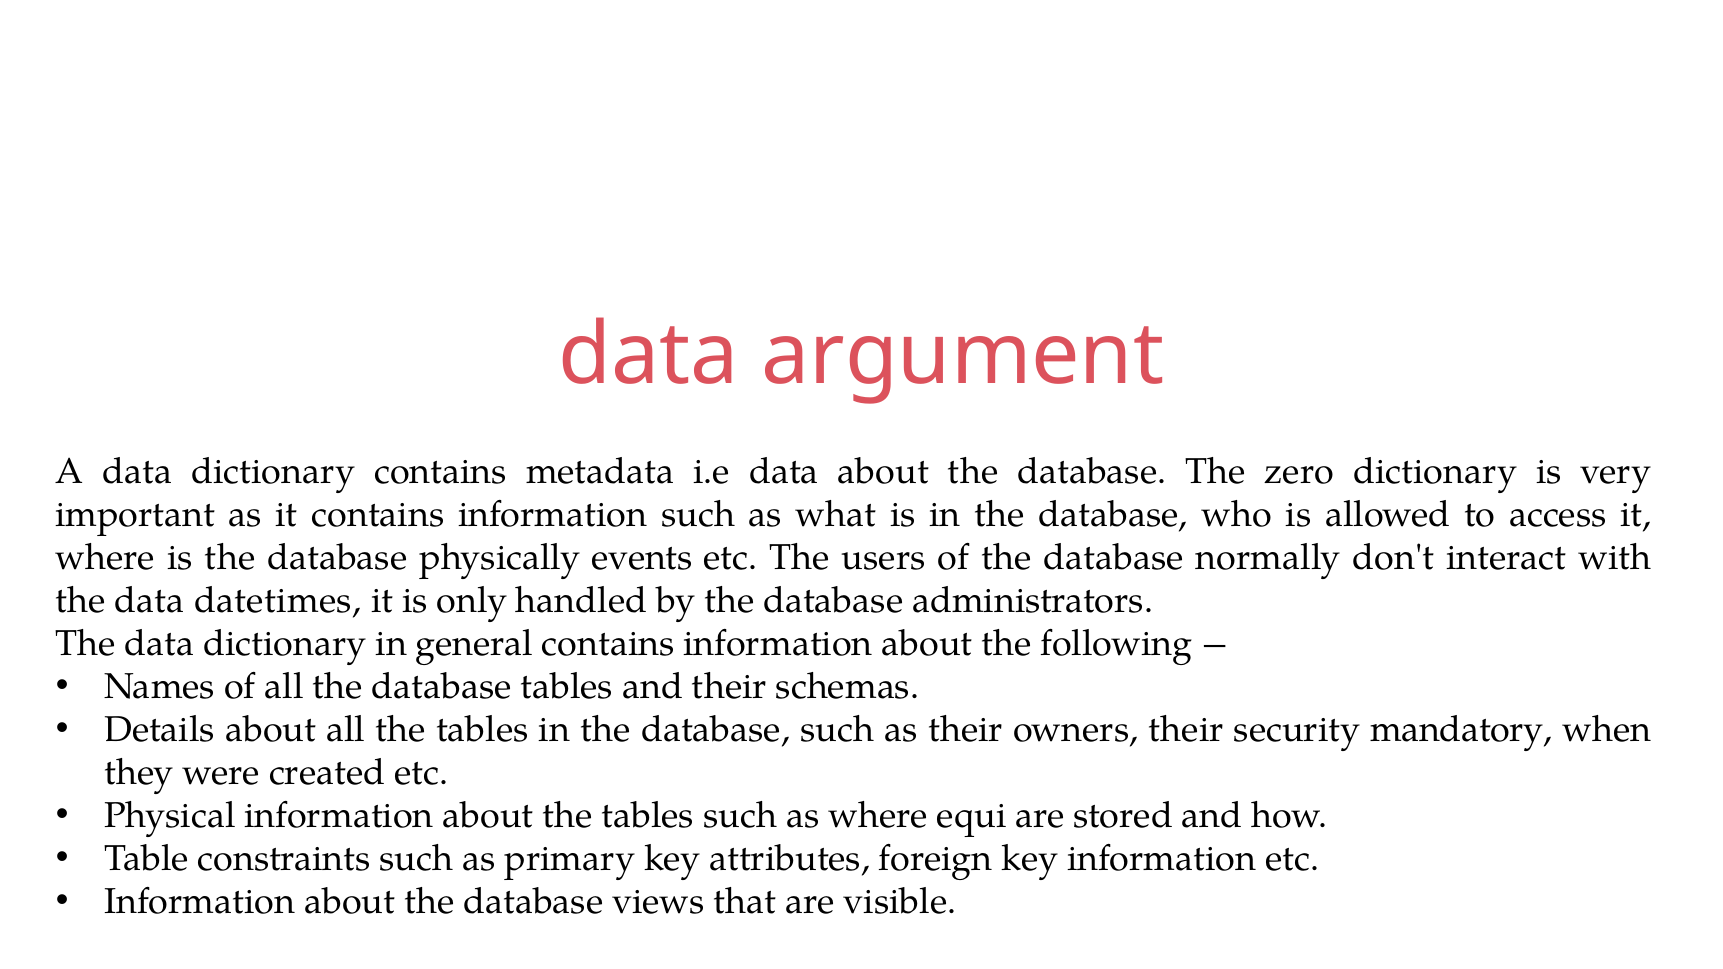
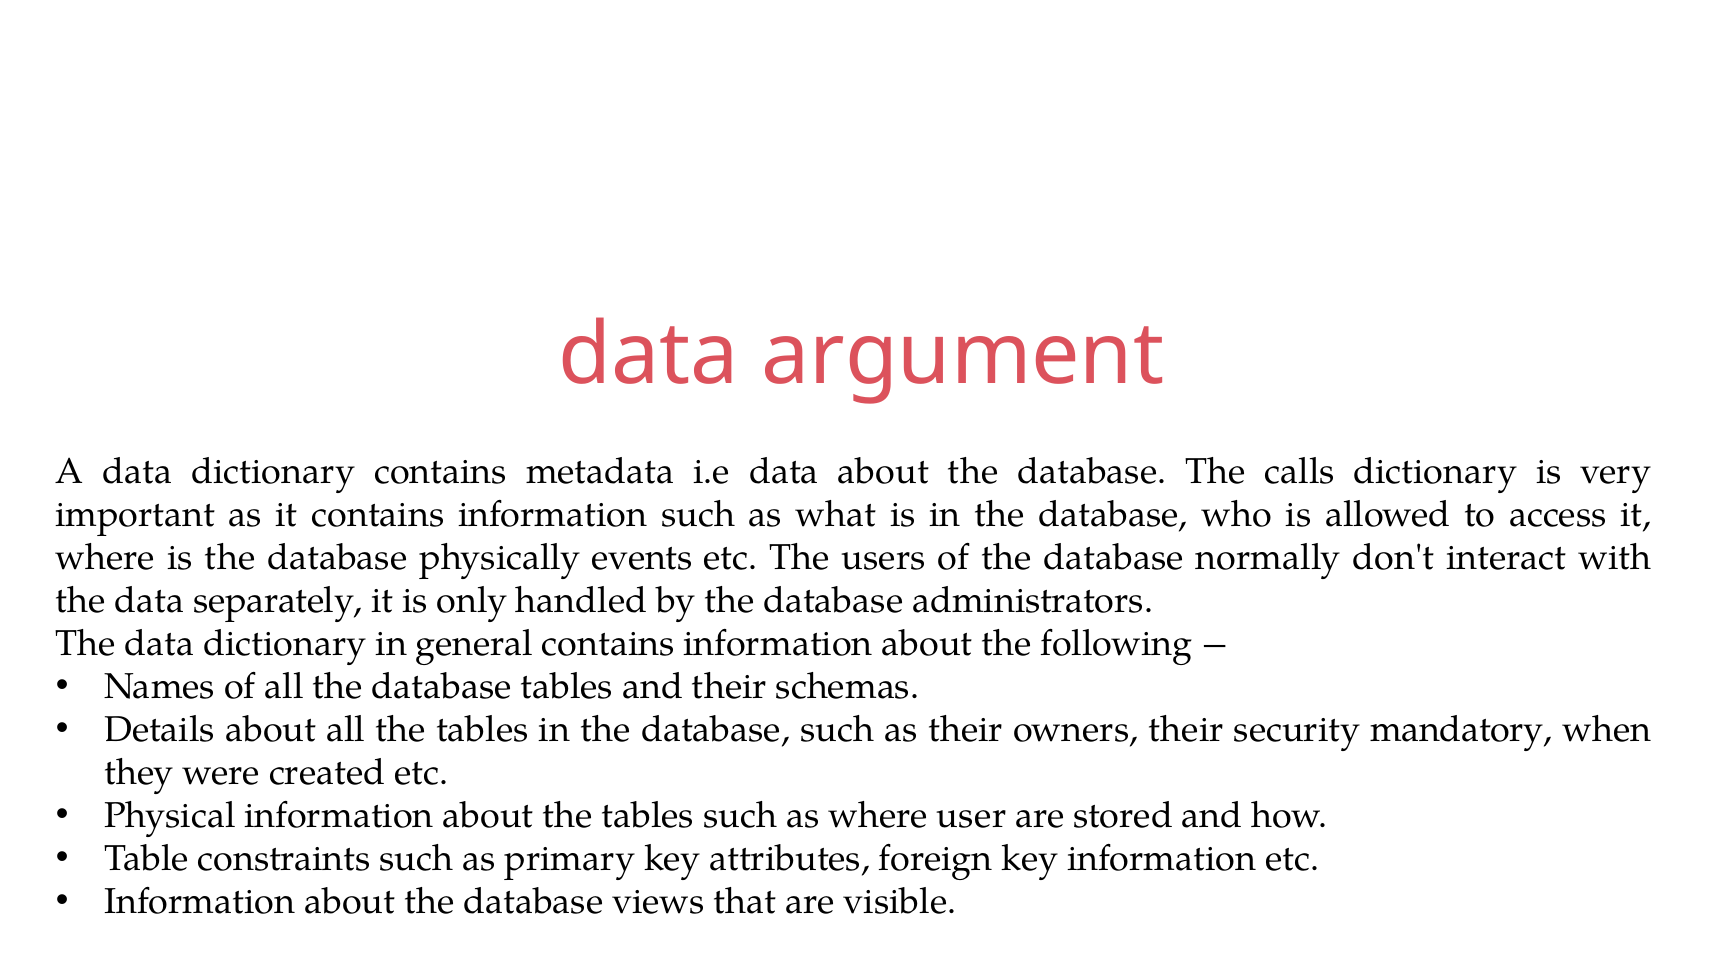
zero: zero -> calls
datetimes: datetimes -> separately
equi: equi -> user
